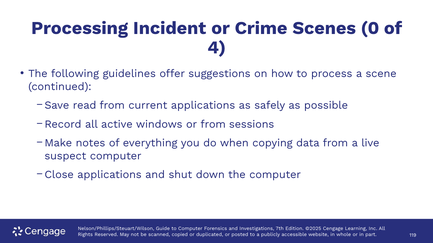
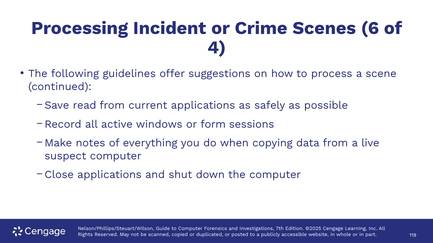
0: 0 -> 6
or from: from -> form
